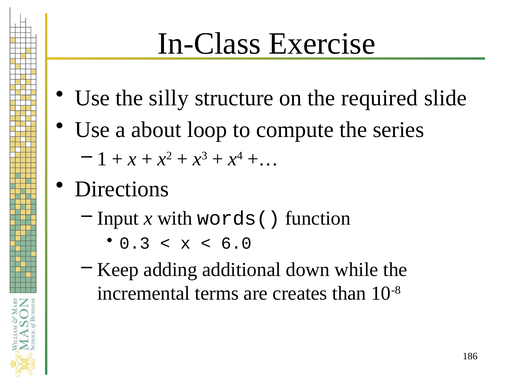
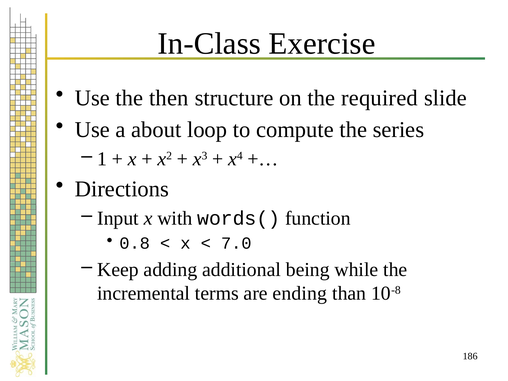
silly: silly -> then
0.3: 0.3 -> 0.8
6.0: 6.0 -> 7.0
down: down -> being
creates: creates -> ending
